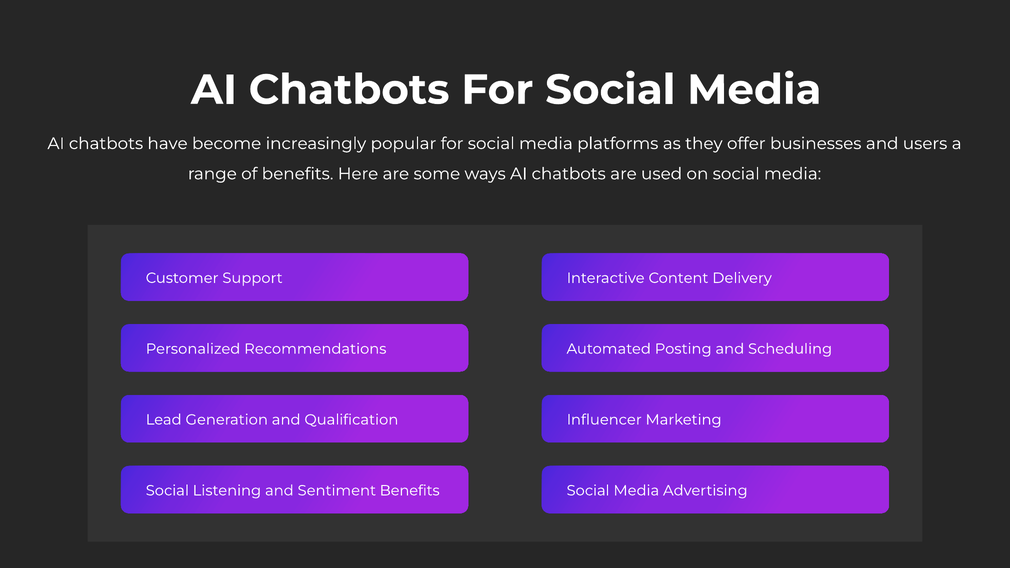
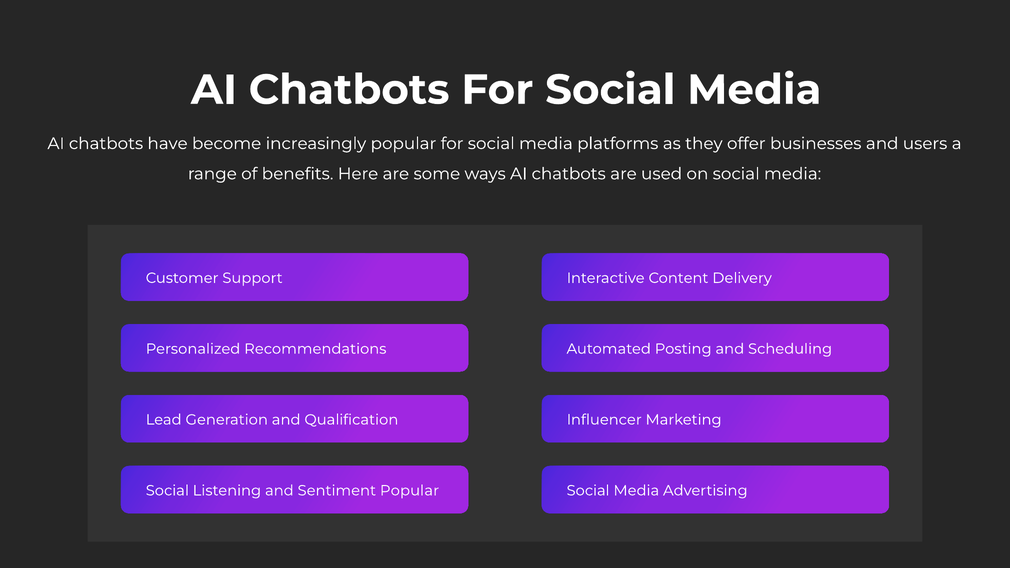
Sentiment Benefits: Benefits -> Popular
